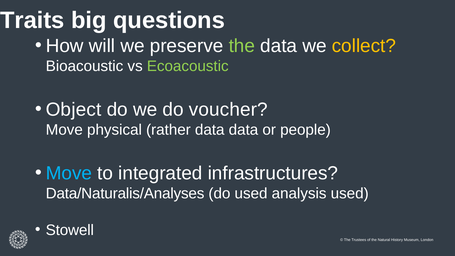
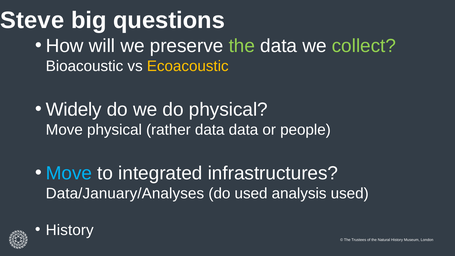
Traits: Traits -> Steve
collect colour: yellow -> light green
Ecoacoustic colour: light green -> yellow
Object: Object -> Widely
do voucher: voucher -> physical
Data/Naturalis/Analyses: Data/Naturalis/Analyses -> Data/January/Analyses
Stowell at (70, 230): Stowell -> History
